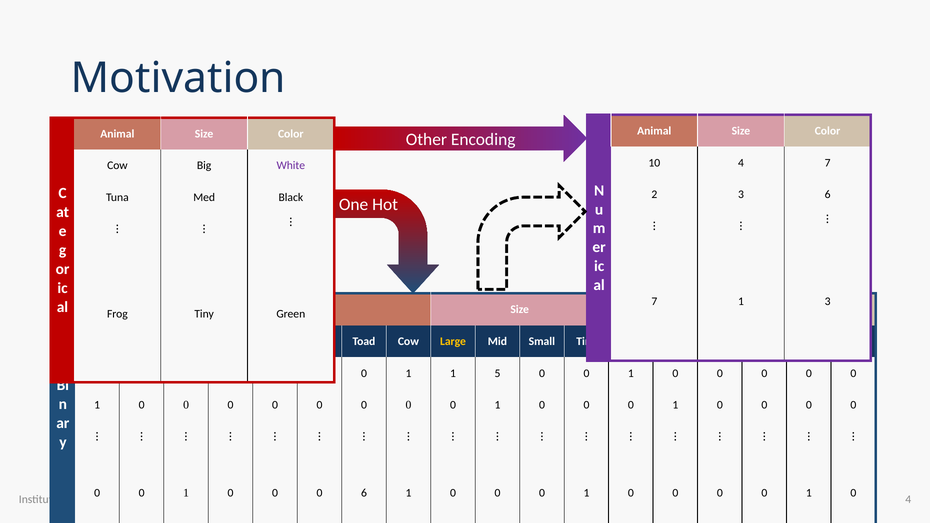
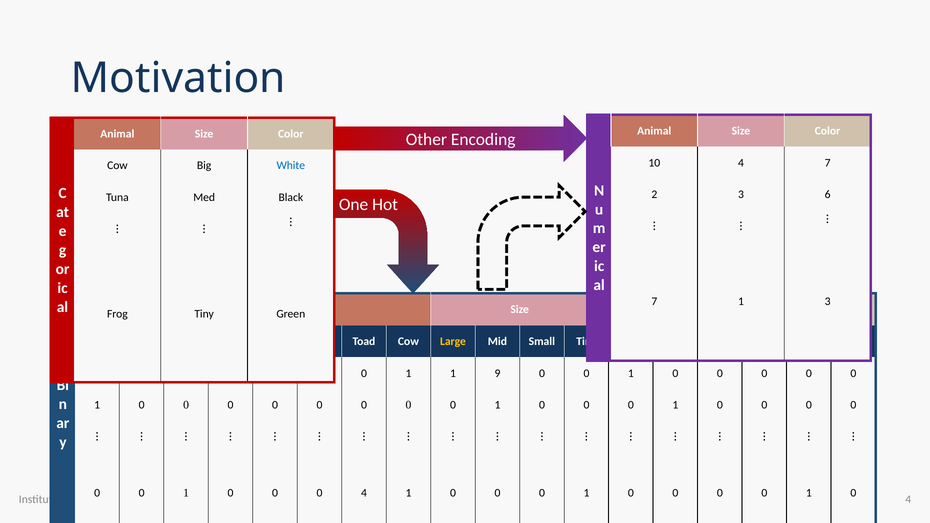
White at (291, 166) colour: purple -> blue
5: 5 -> 9
0 6: 6 -> 4
